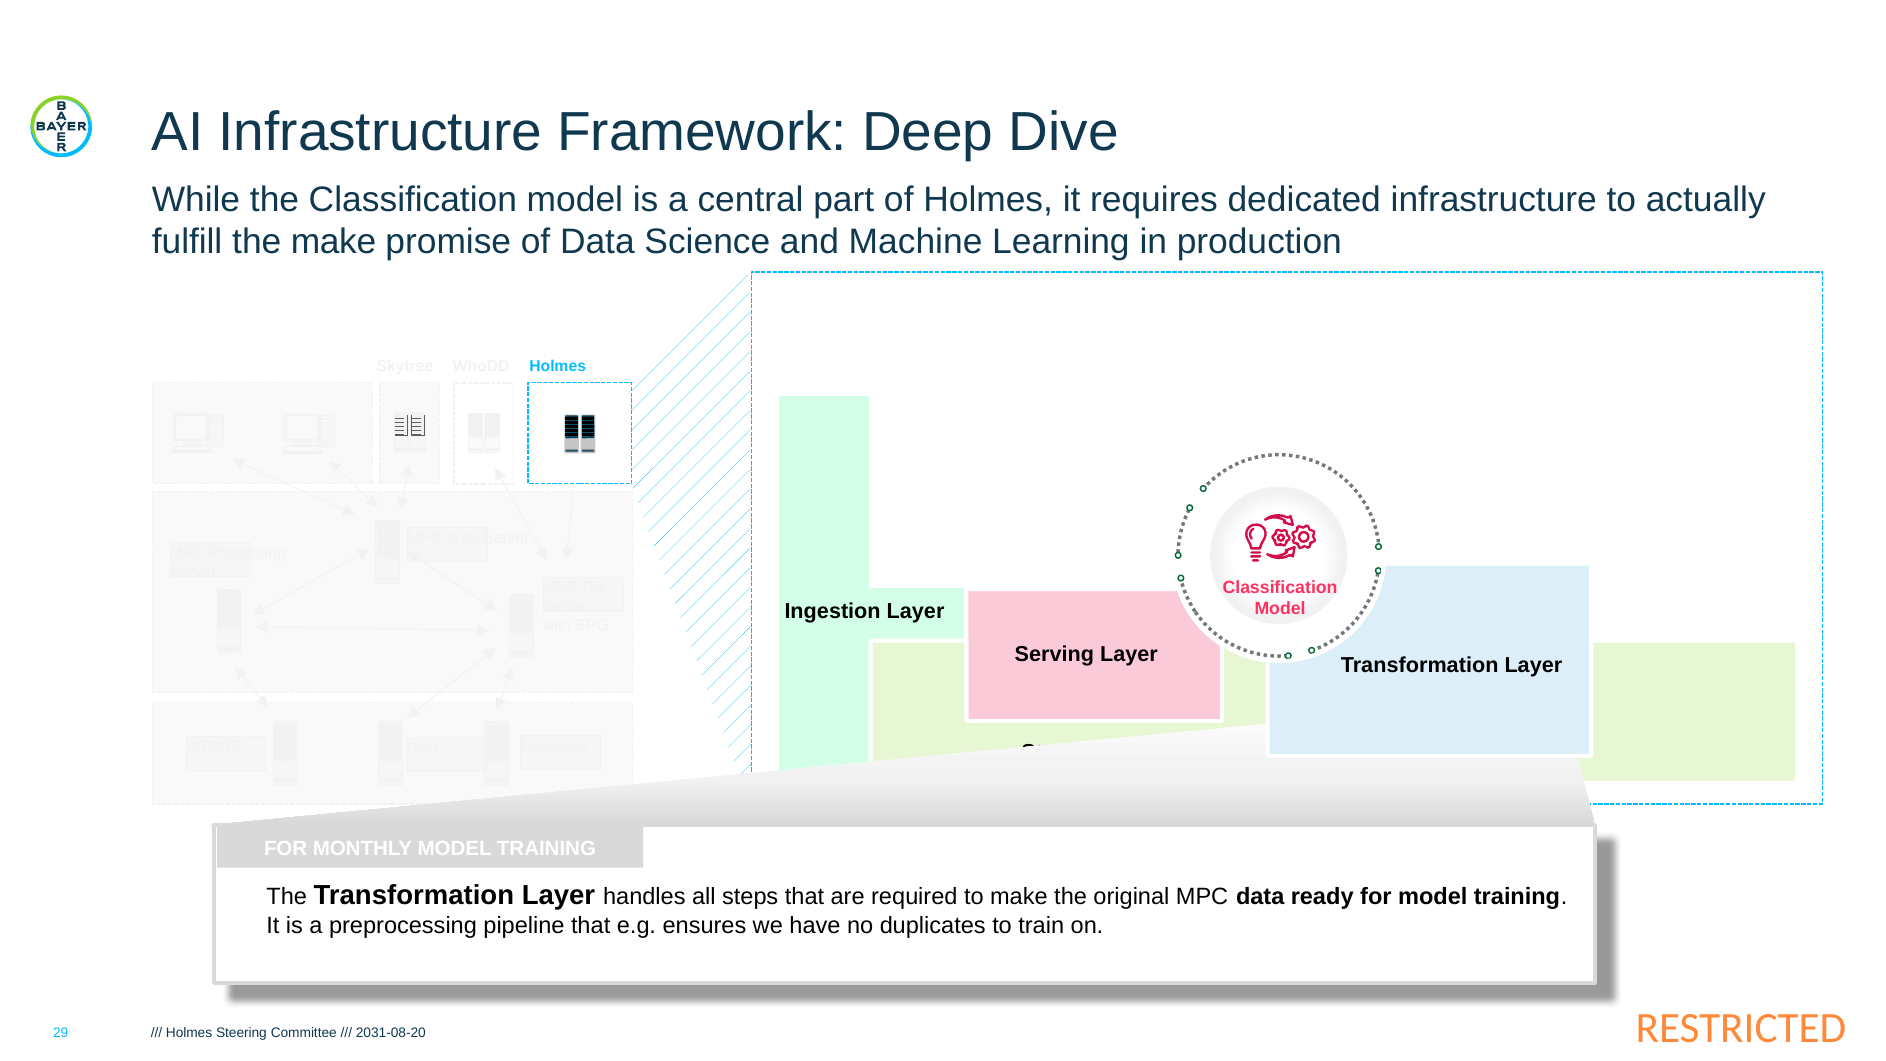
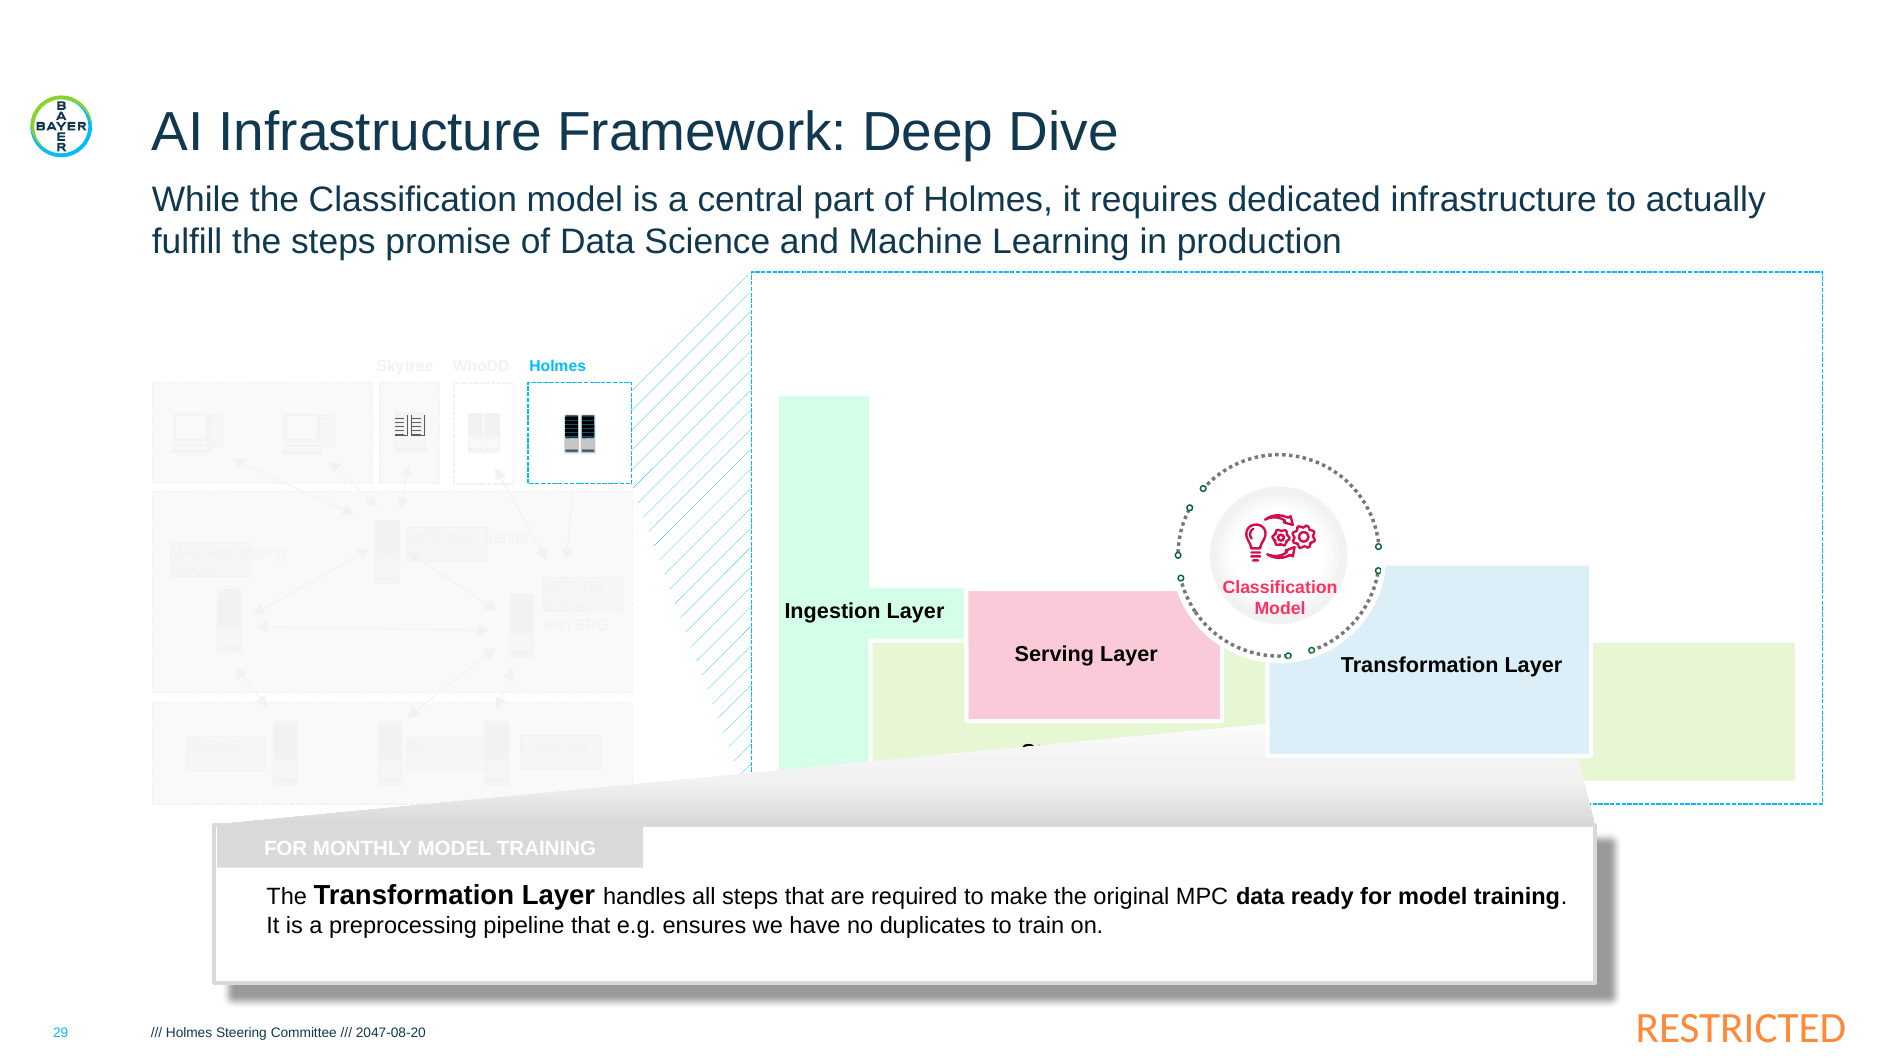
the make: make -> steps
2031-08-20: 2031-08-20 -> 2047-08-20
